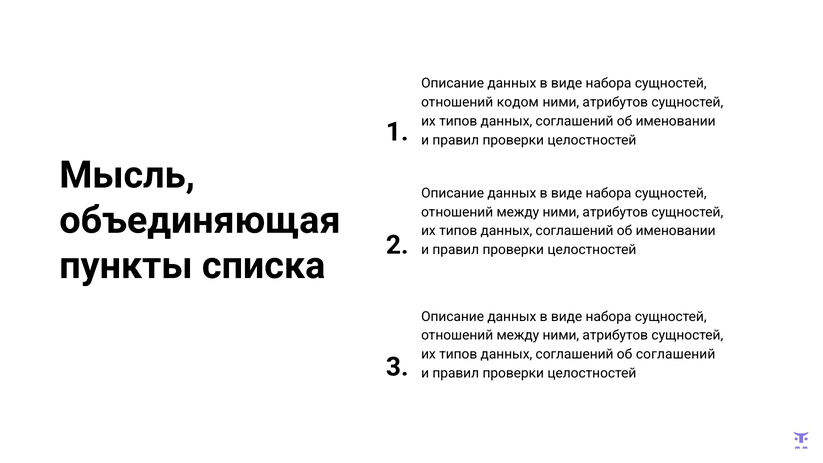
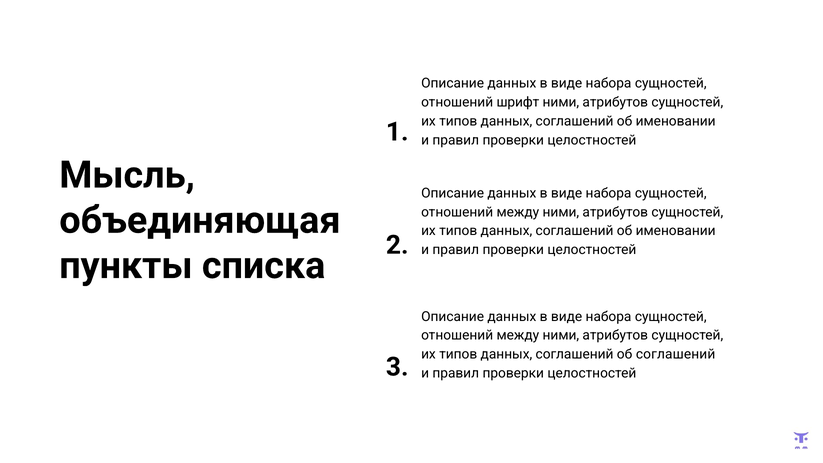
кодом: кодом -> шрифт
